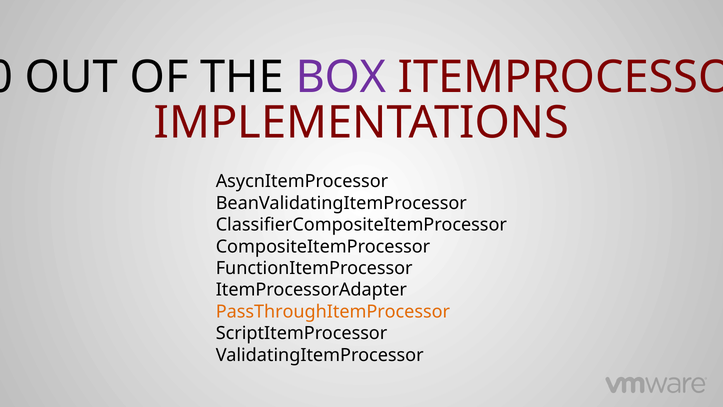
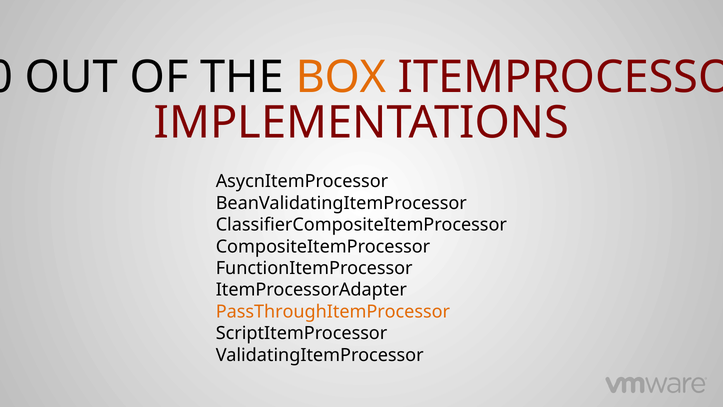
BOX colour: purple -> orange
